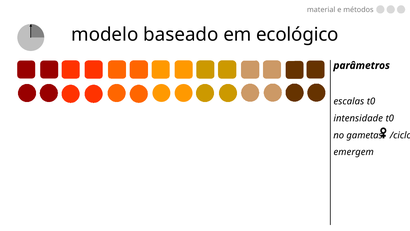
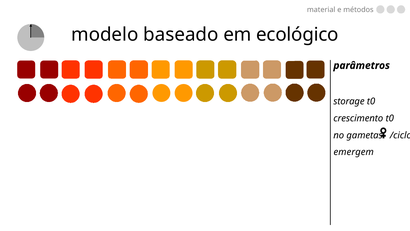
escalas: escalas -> storage
intensidade: intensidade -> crescimento
